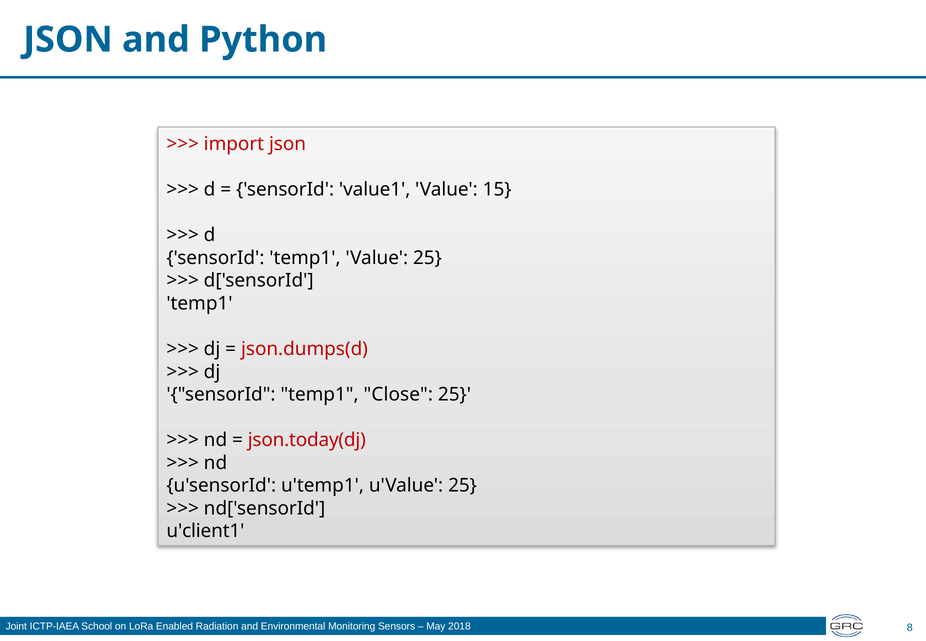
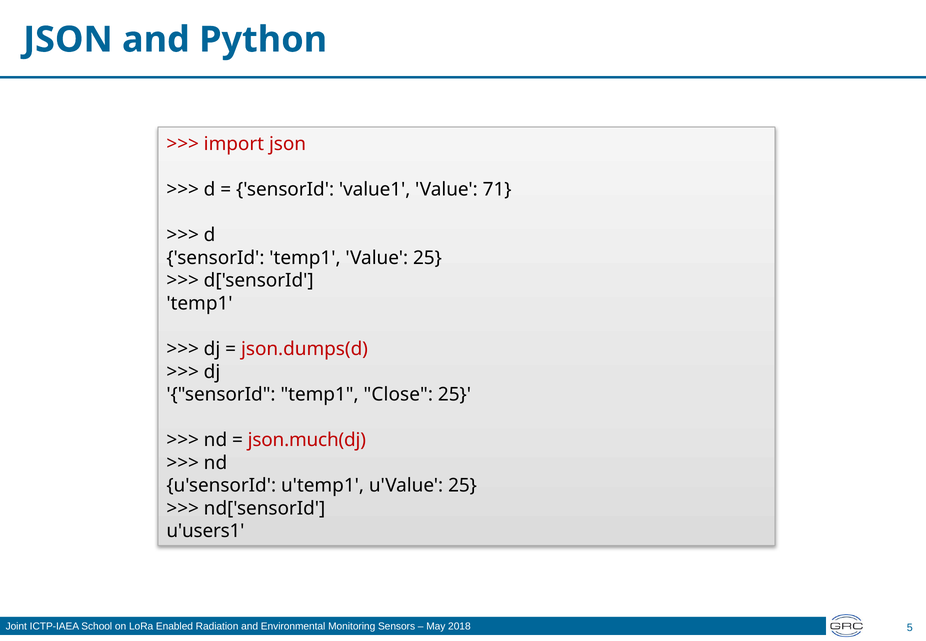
15: 15 -> 71
json.today(dj: json.today(dj -> json.much(dj
u'client1: u'client1 -> u'users1
8: 8 -> 5
